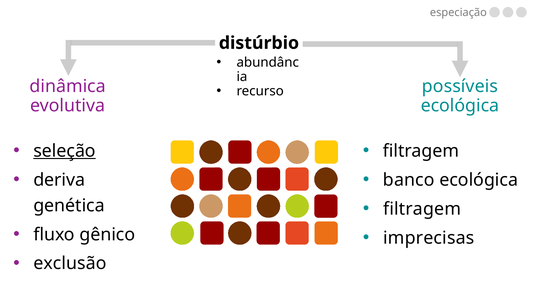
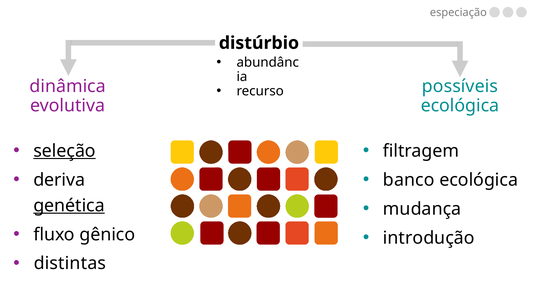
filtragem at (422, 209): filtragem -> mudança
genética underline: none -> present
imprecisas: imprecisas -> introdução
exclusão: exclusão -> distintas
